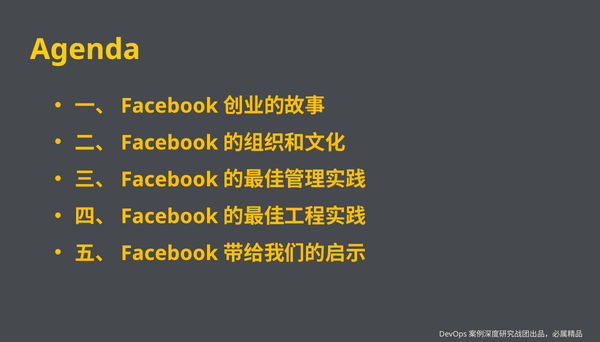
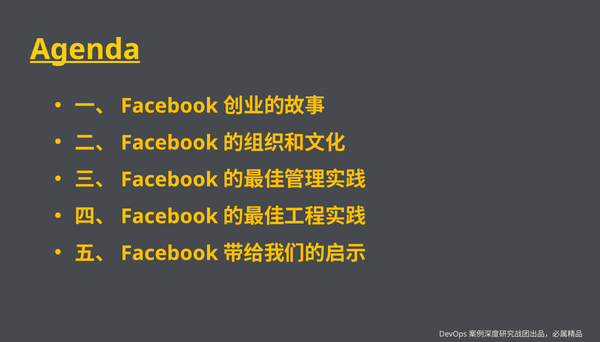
Agenda underline: none -> present
